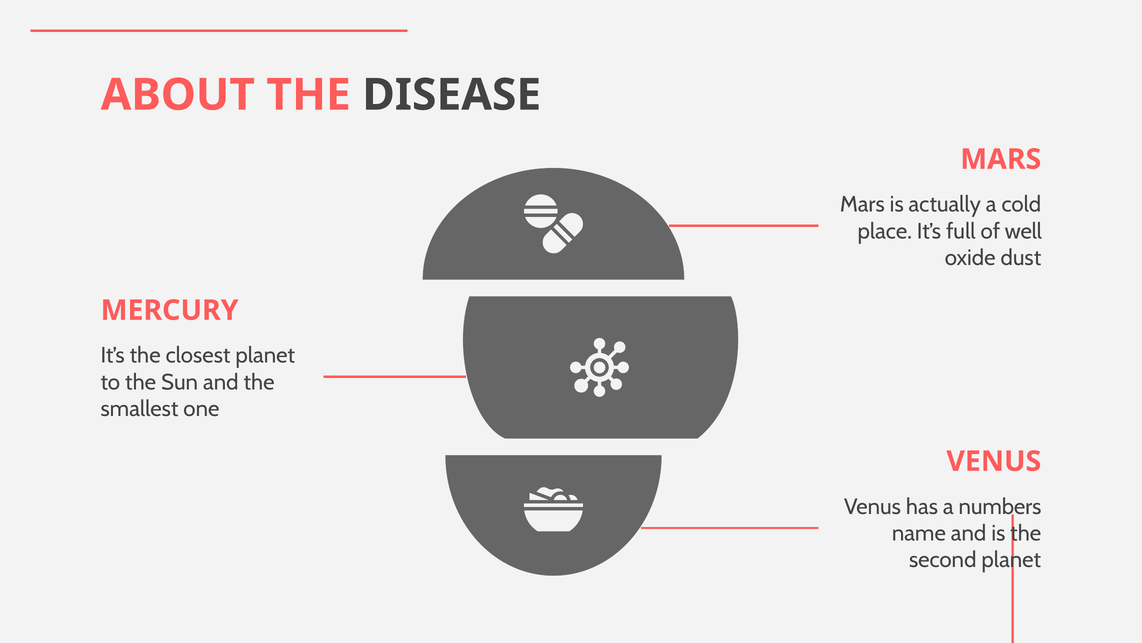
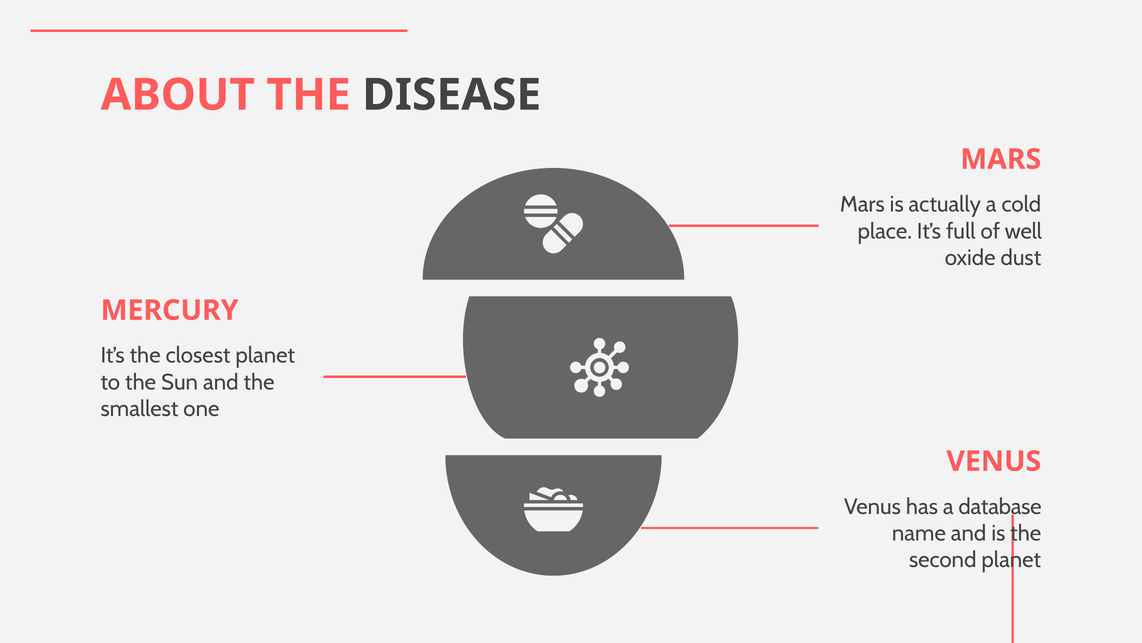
numbers: numbers -> database
